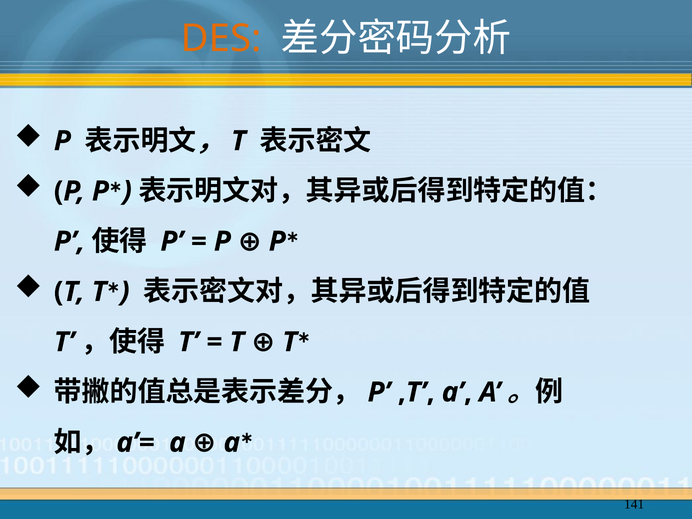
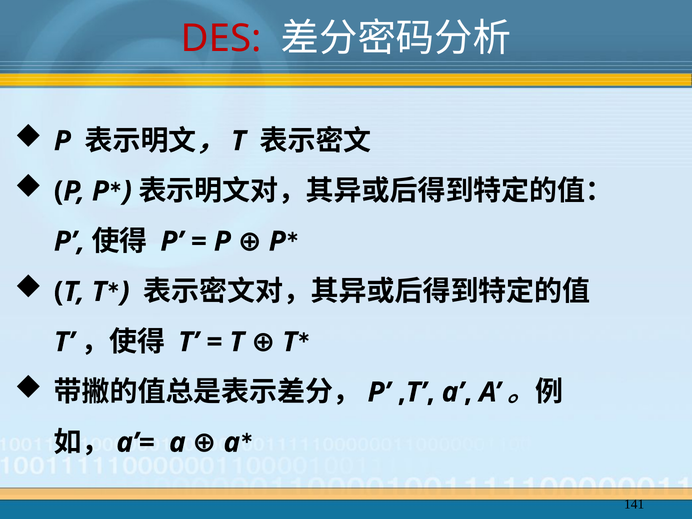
DES colour: orange -> red
